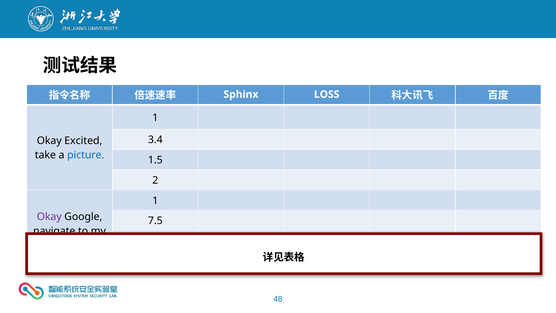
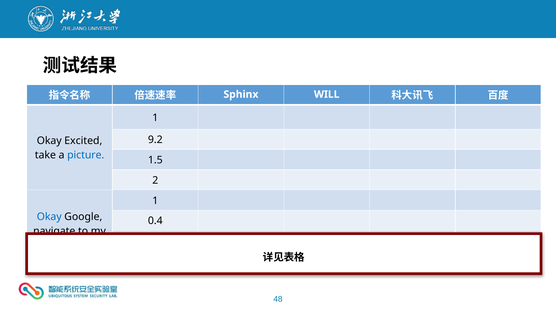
LOSS: LOSS -> WILL
3.4: 3.4 -> 9.2
Okay at (49, 217) colour: purple -> blue
7.5: 7.5 -> 0.4
